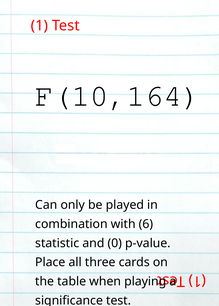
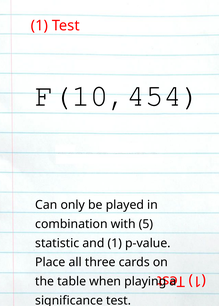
F(10,164: F(10,164 -> F(10,454
6: 6 -> 5
and 0: 0 -> 1
